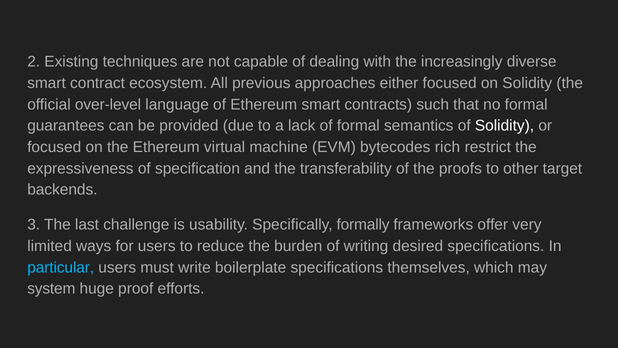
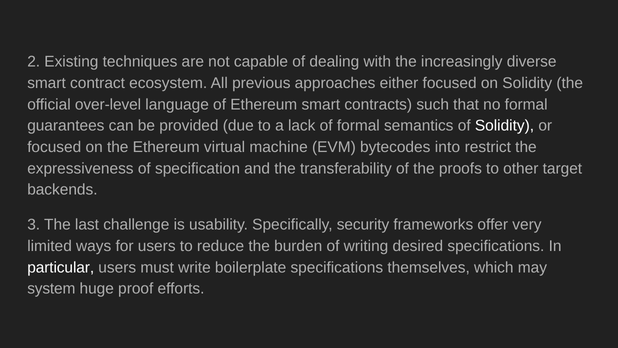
rich: rich -> into
formally: formally -> security
particular colour: light blue -> white
